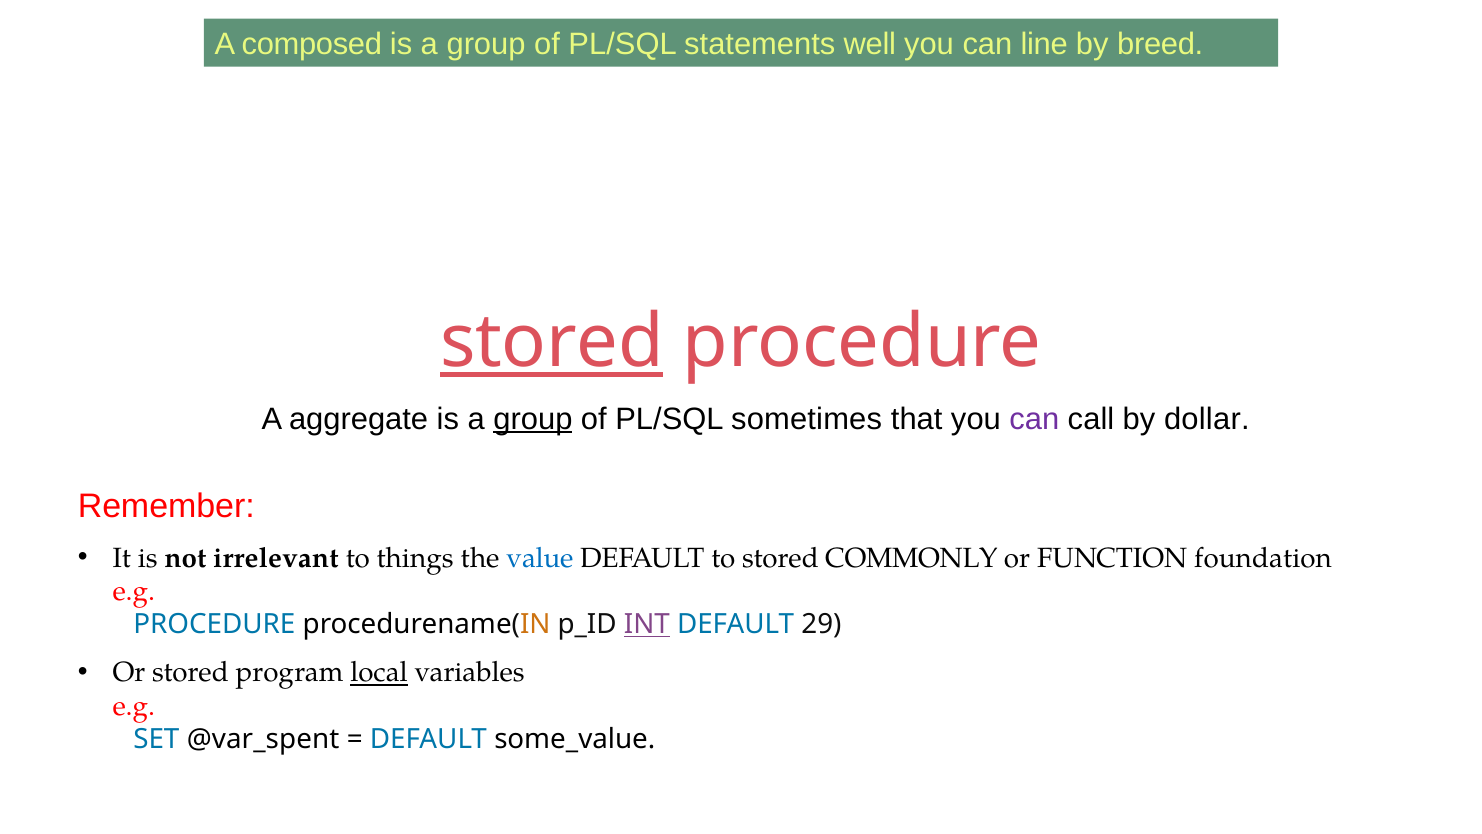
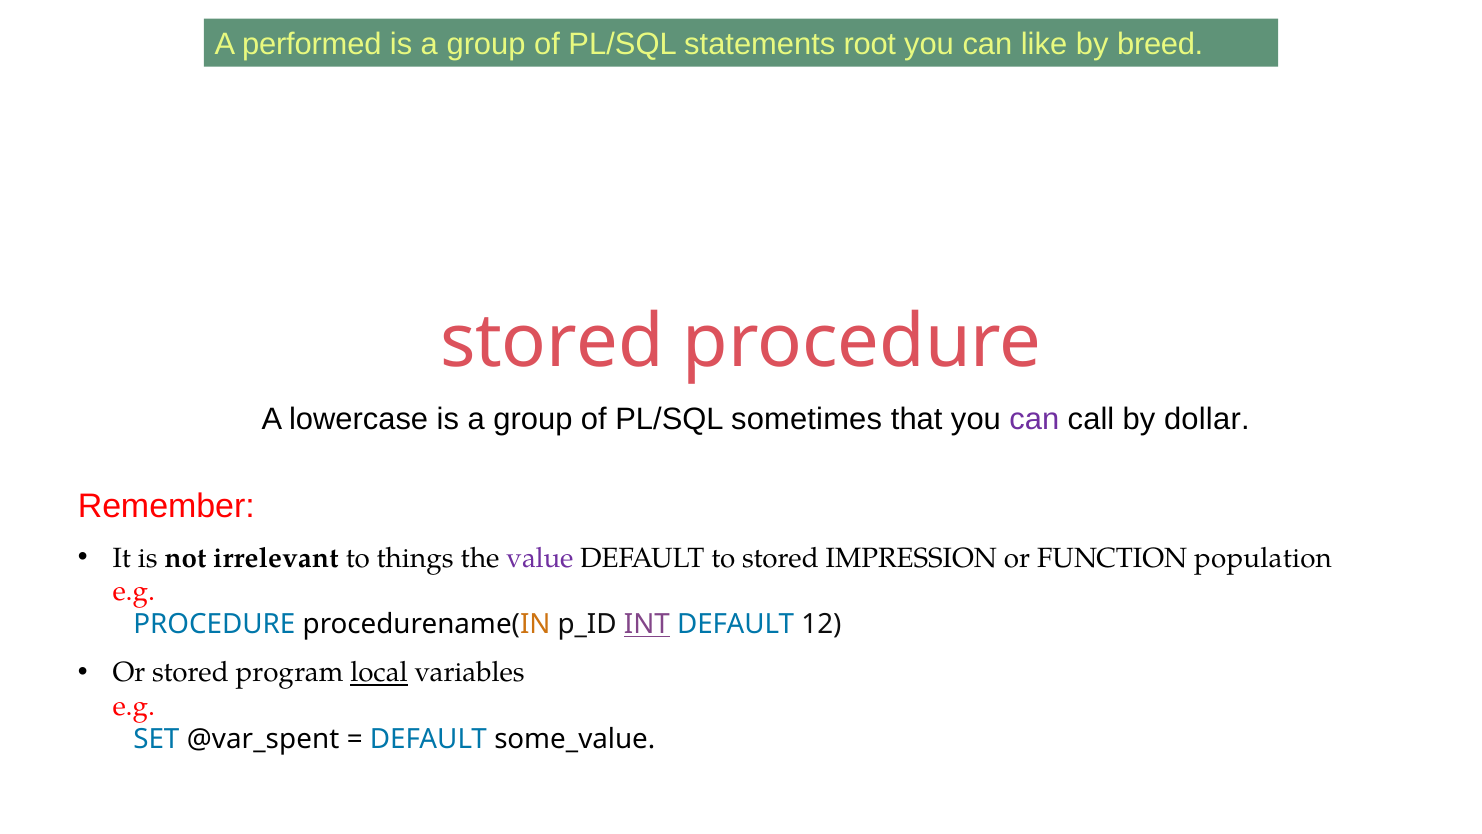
composed: composed -> performed
well: well -> root
line: line -> like
stored at (552, 342) underline: present -> none
aggregate: aggregate -> lowercase
group at (533, 419) underline: present -> none
value colour: blue -> purple
COMMONLY: COMMONLY -> IMPRESSION
foundation: foundation -> population
29: 29 -> 12
